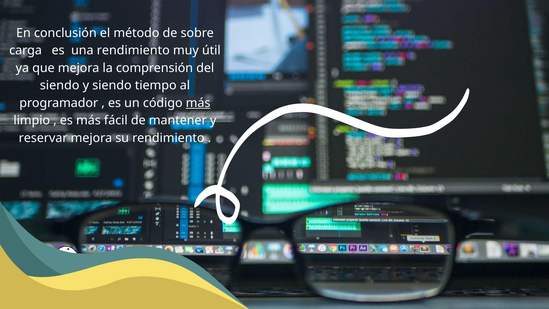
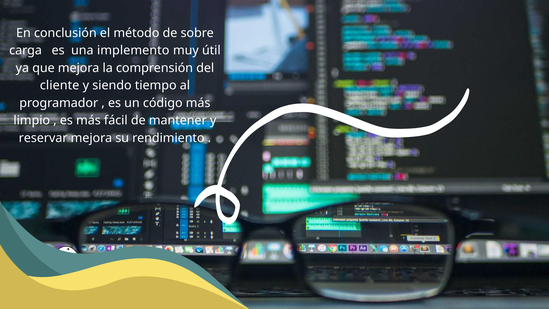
una rendimiento: rendimiento -> implemento
siendo at (60, 85): siendo -> cliente
más at (198, 103) underline: present -> none
